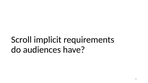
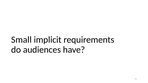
Scroll: Scroll -> Small
